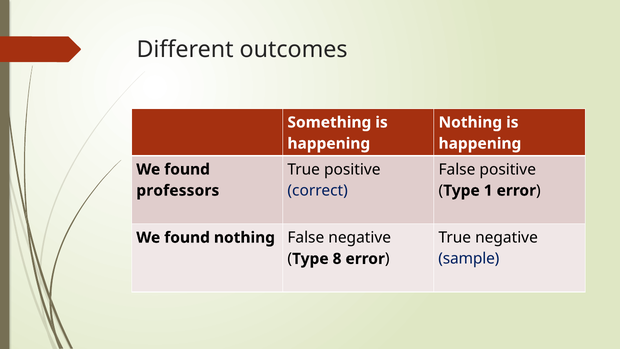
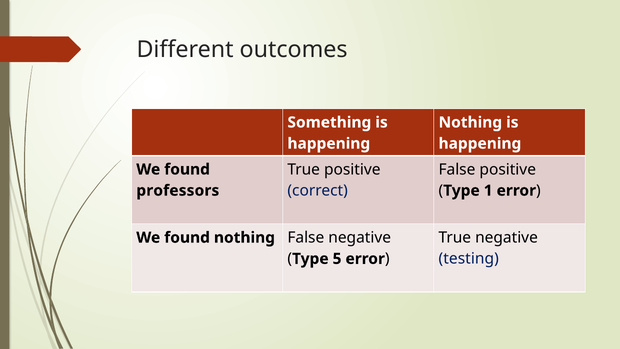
8: 8 -> 5
sample: sample -> testing
